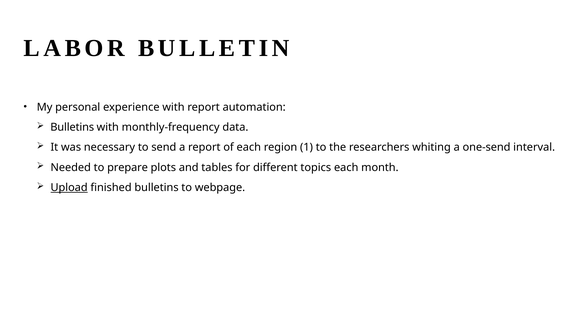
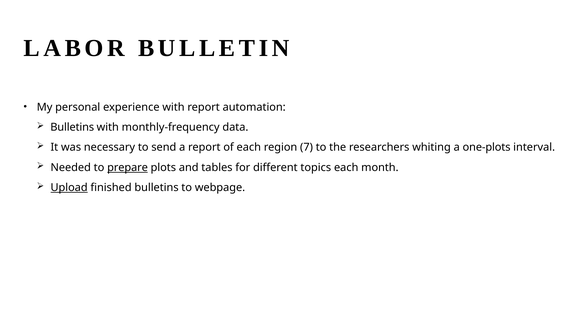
1: 1 -> 7
one-send: one-send -> one-plots
prepare underline: none -> present
